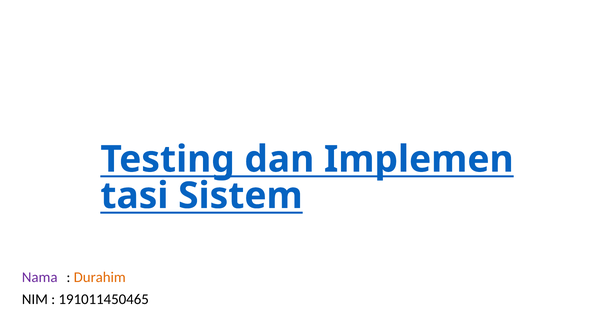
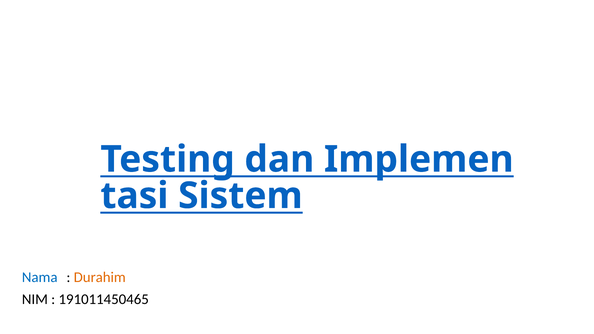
Nama colour: purple -> blue
